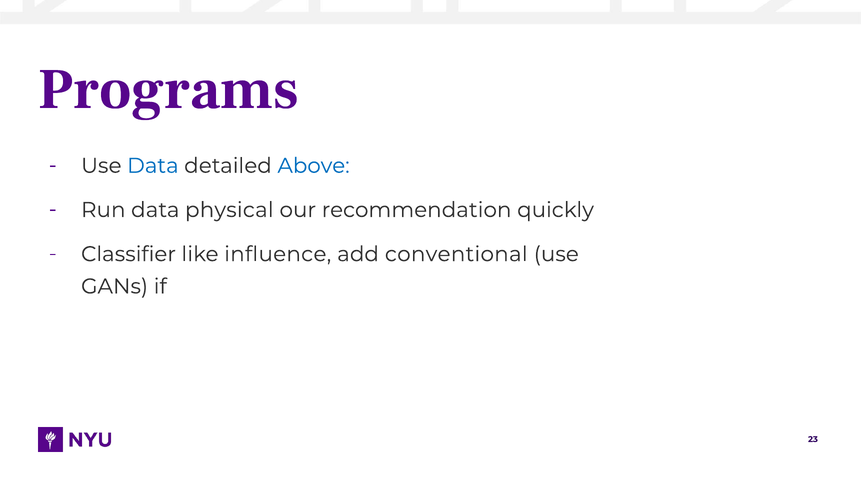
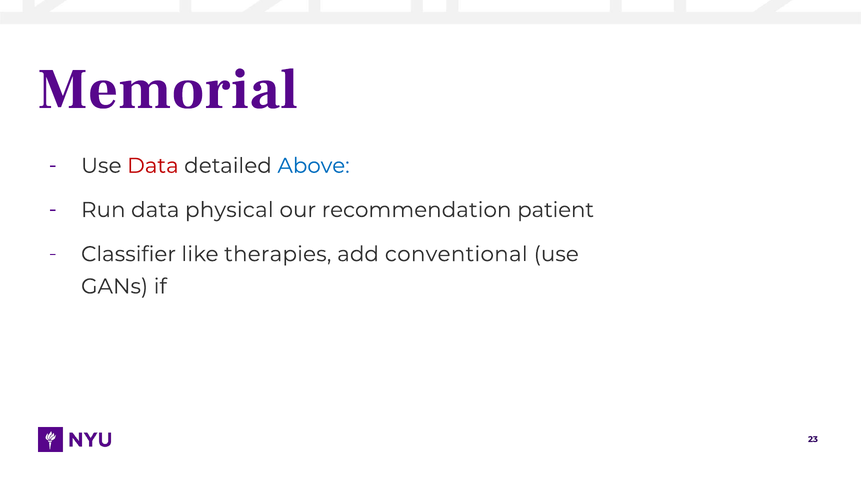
Programs: Programs -> Memorial
Data at (153, 166) colour: blue -> red
quickly: quickly -> patient
influence: influence -> therapies
